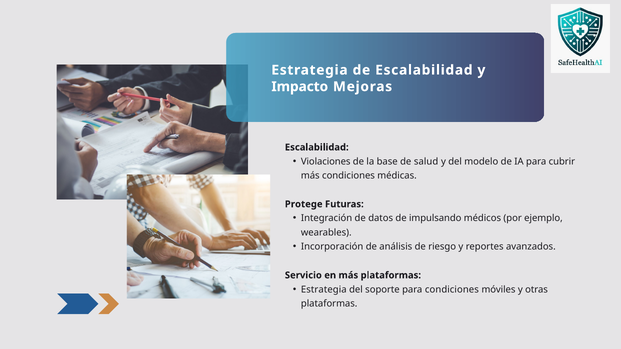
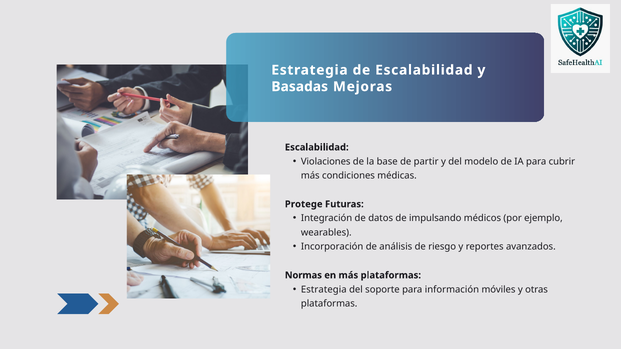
Impacto: Impacto -> Basadas
salud: salud -> partir
Servicio: Servicio -> Normas
para condiciones: condiciones -> información
